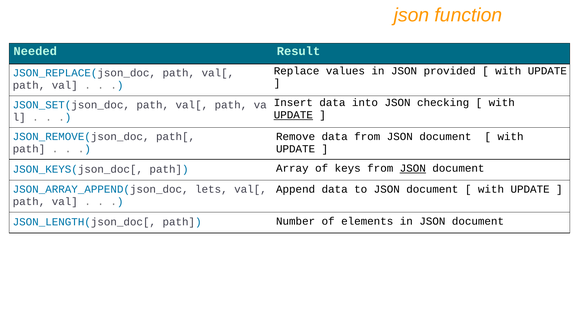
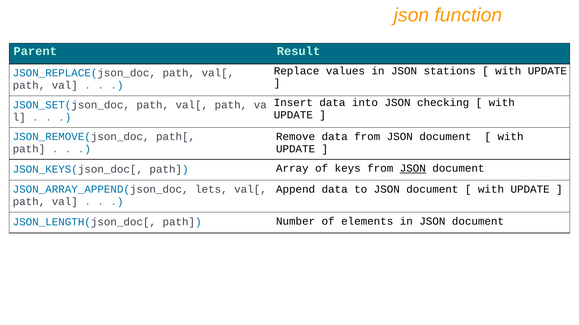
Needed: Needed -> Parent
provided: provided -> stations
UPDATE at (293, 115) underline: present -> none
